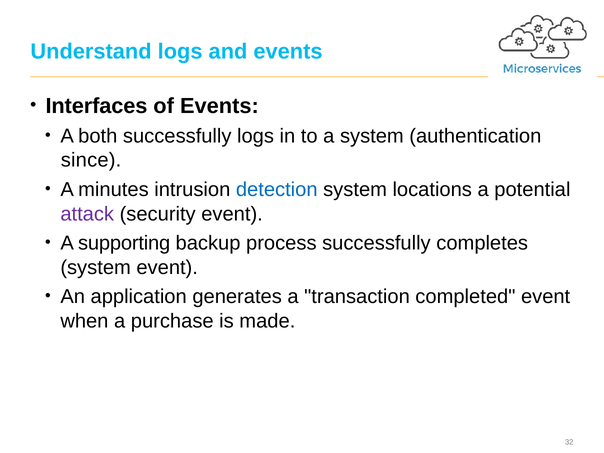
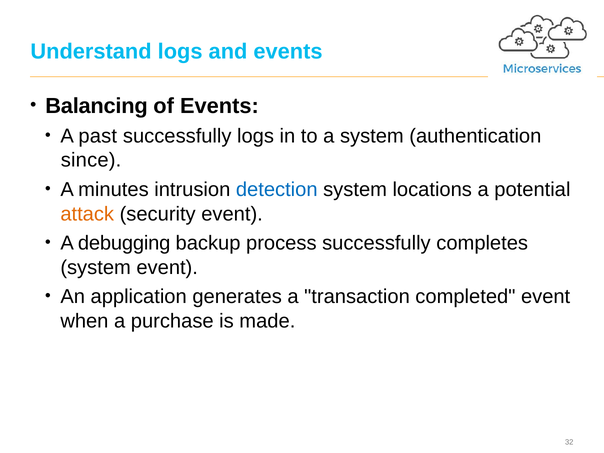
Interfaces: Interfaces -> Balancing
both: both -> past
attack colour: purple -> orange
supporting: supporting -> debugging
